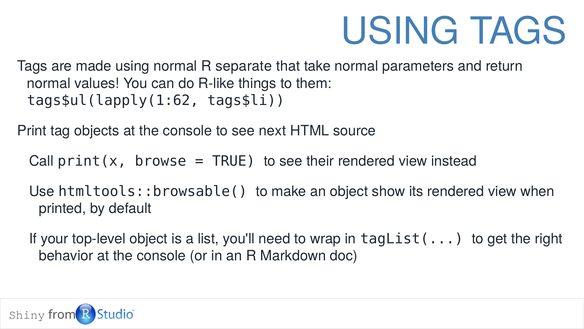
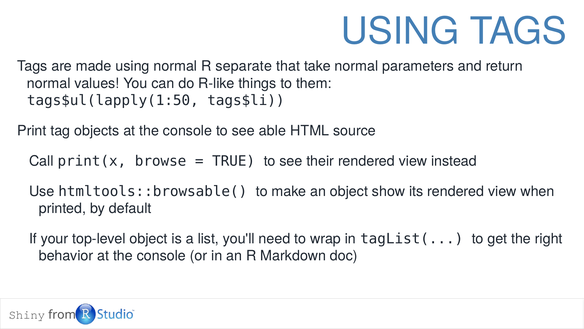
tags$ul(lapply(1:62: tags$ul(lapply(1:62 -> tags$ul(lapply(1:50
next: next -> able
